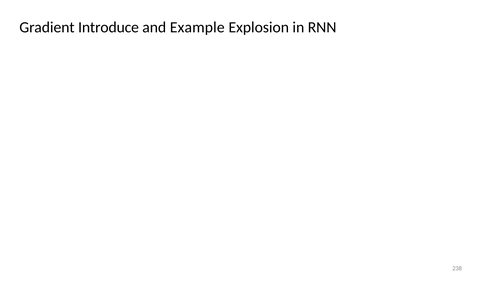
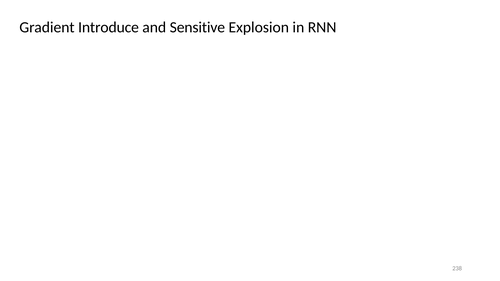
Example: Example -> Sensitive
